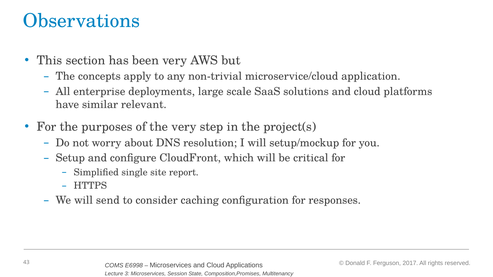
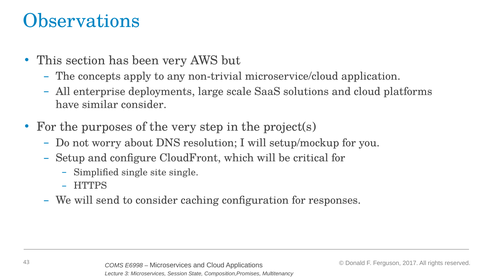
similar relevant: relevant -> consider
site report: report -> single
